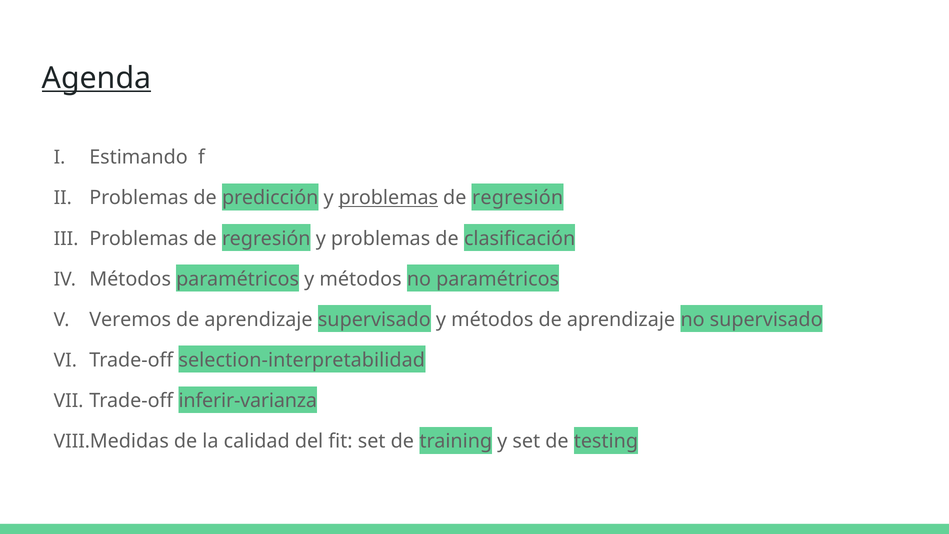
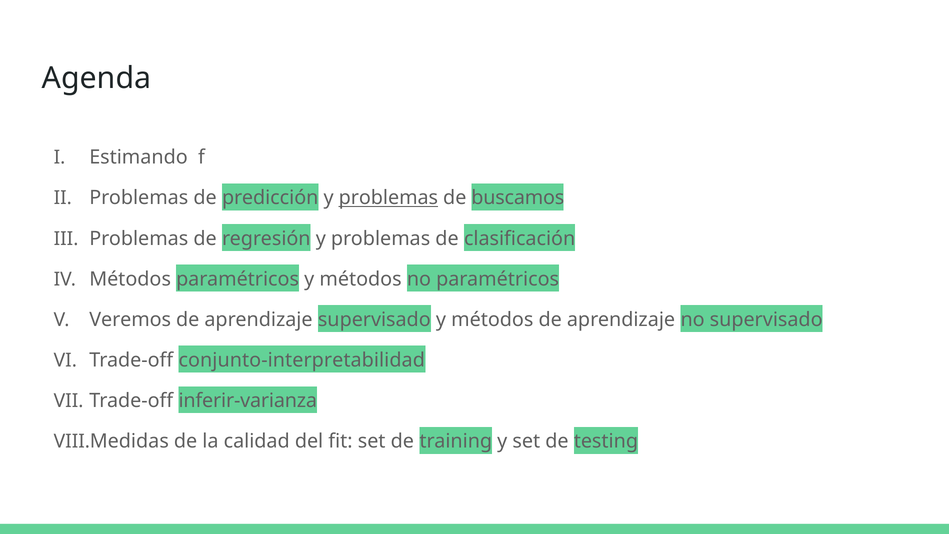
Agenda underline: present -> none
regresión at (518, 198): regresión -> buscamos
selection-interpretabilidad: selection-interpretabilidad -> conjunto-interpretabilidad
